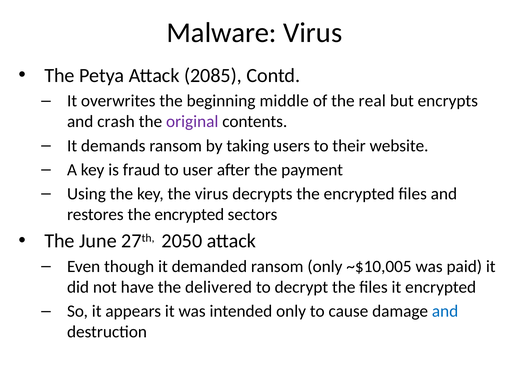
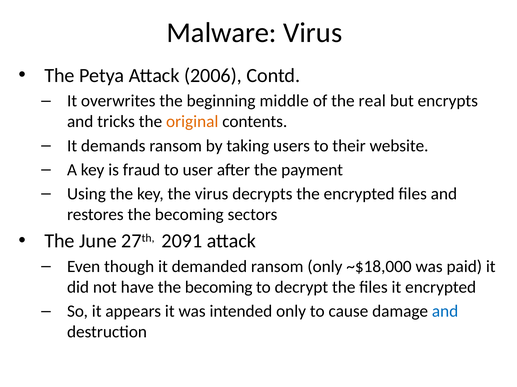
2085: 2085 -> 2006
crash: crash -> tricks
original colour: purple -> orange
restores the encrypted: encrypted -> becoming
2050: 2050 -> 2091
~$10,005: ~$10,005 -> ~$18,000
have the delivered: delivered -> becoming
